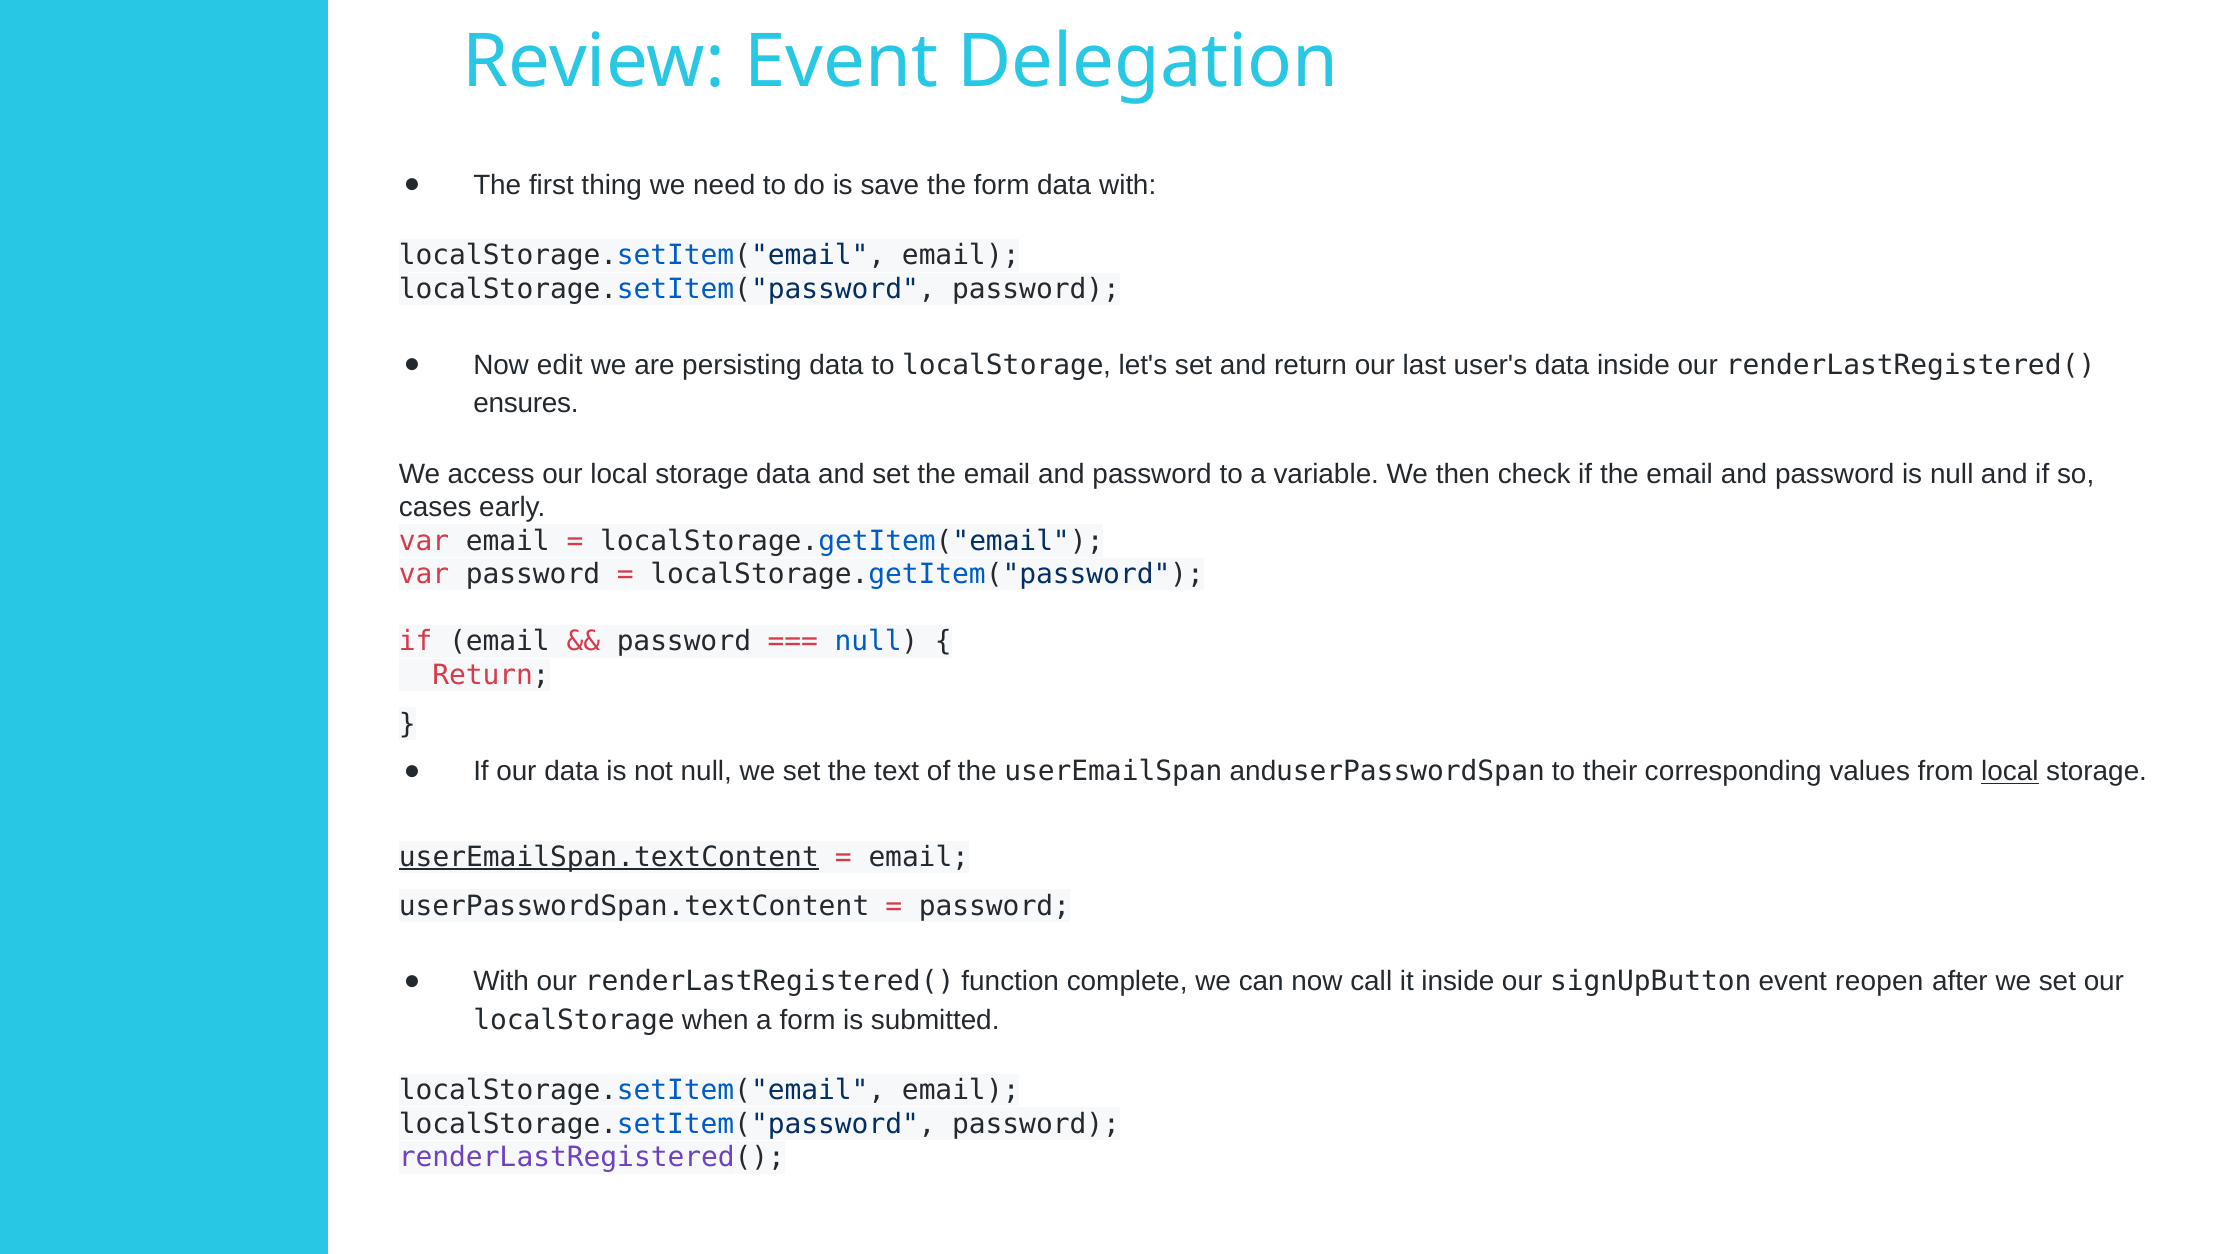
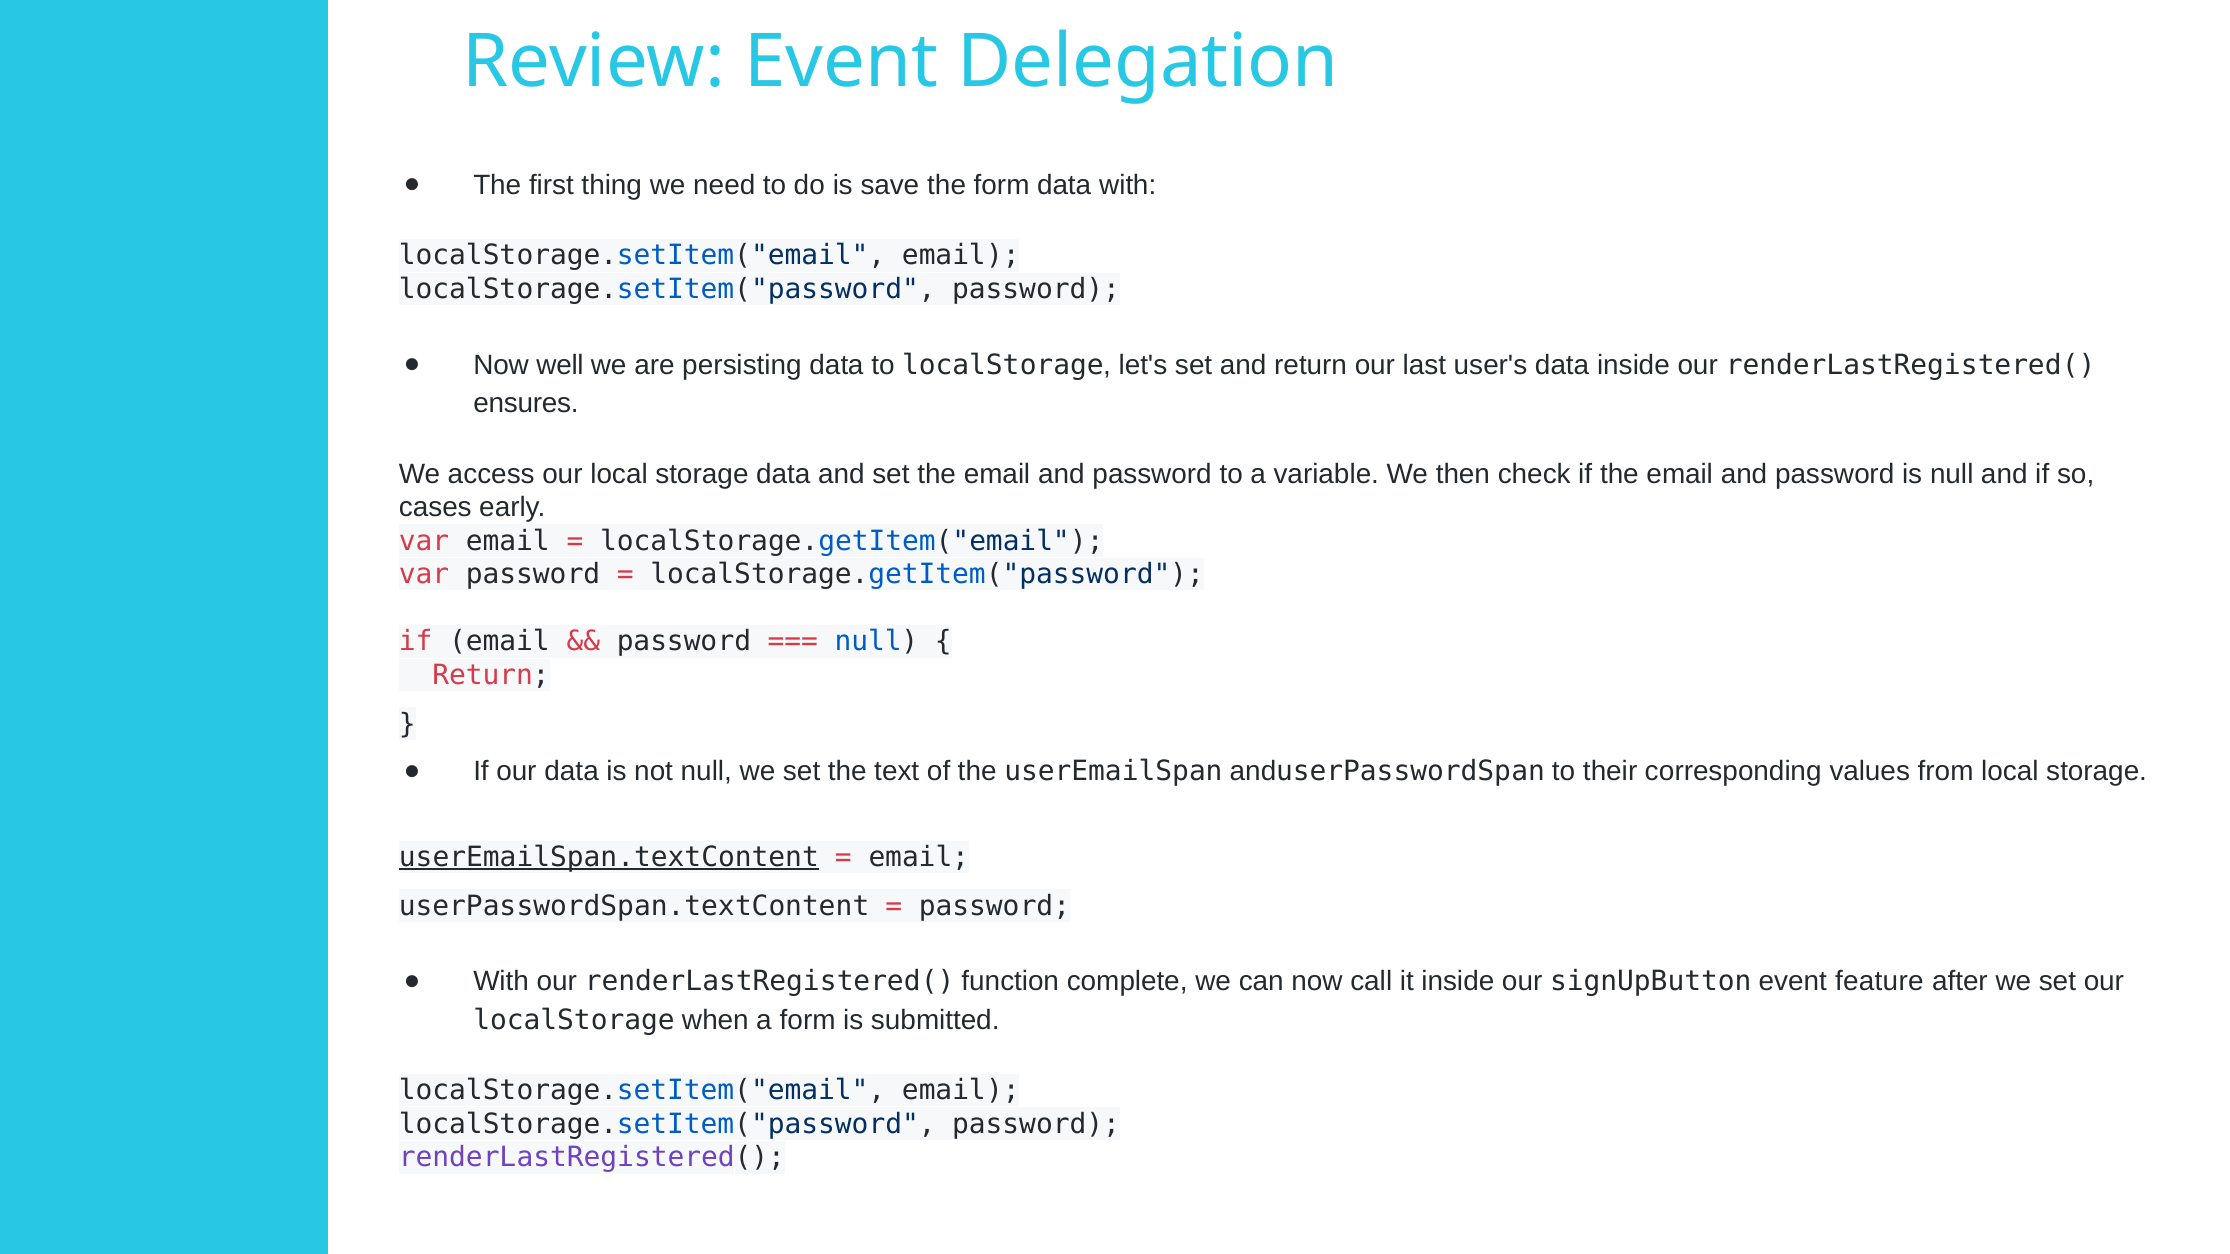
edit: edit -> well
local at (2010, 772) underline: present -> none
reopen: reopen -> feature
